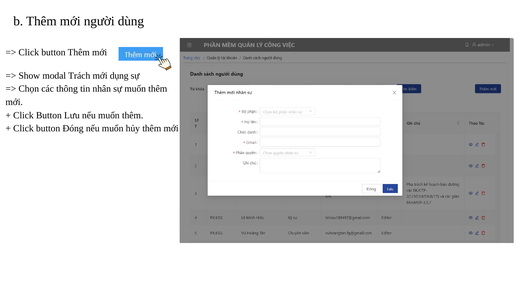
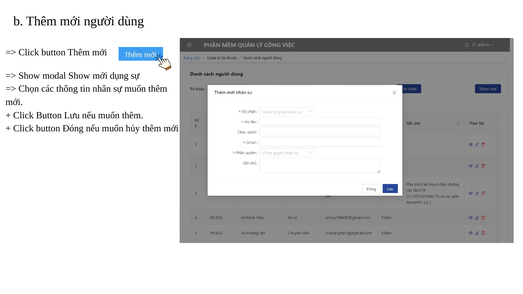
modal Trách: Trách -> Show
